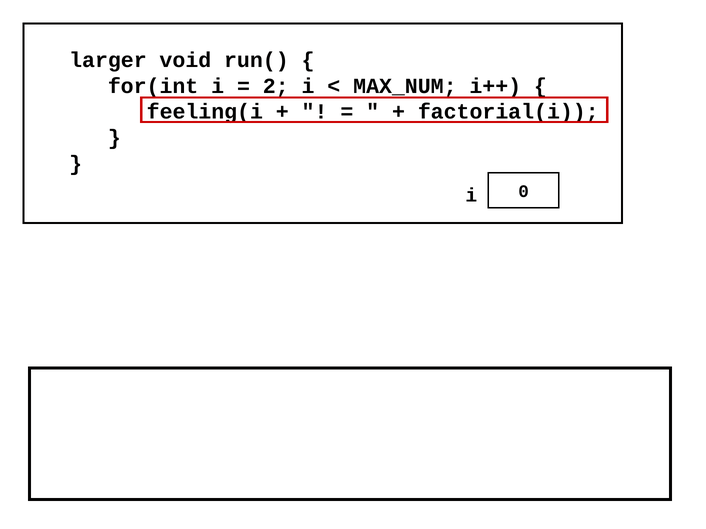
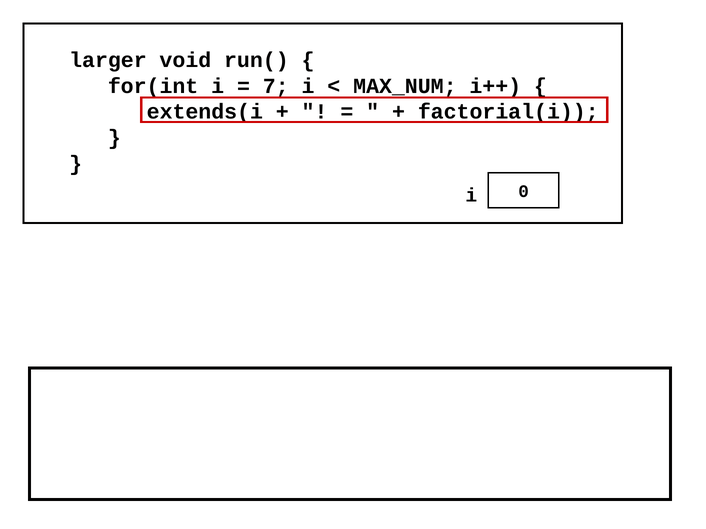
2: 2 -> 7
feeling(i: feeling(i -> extends(i
